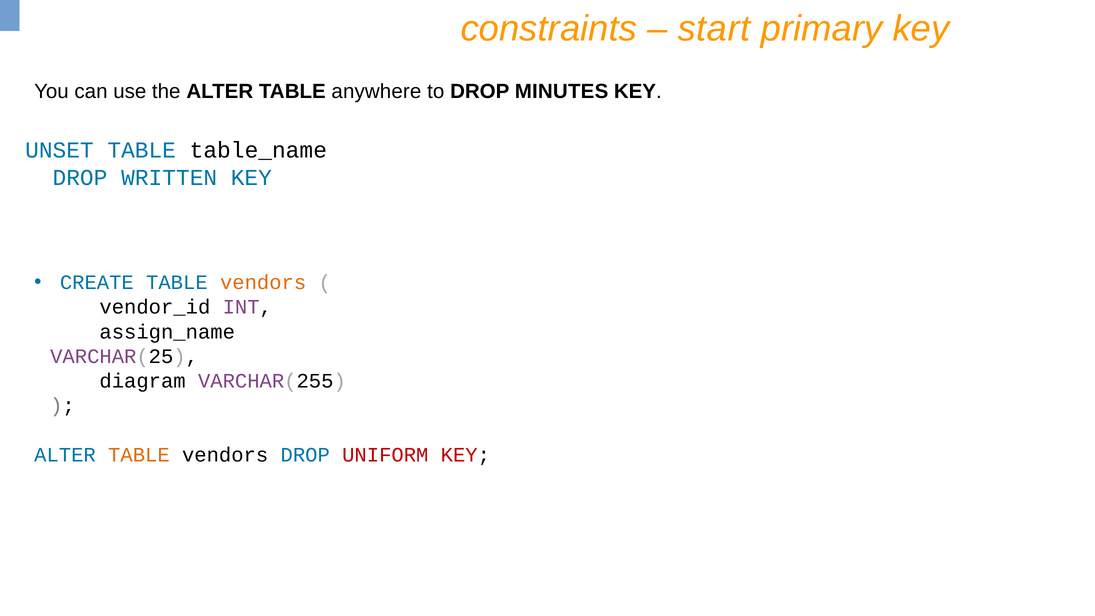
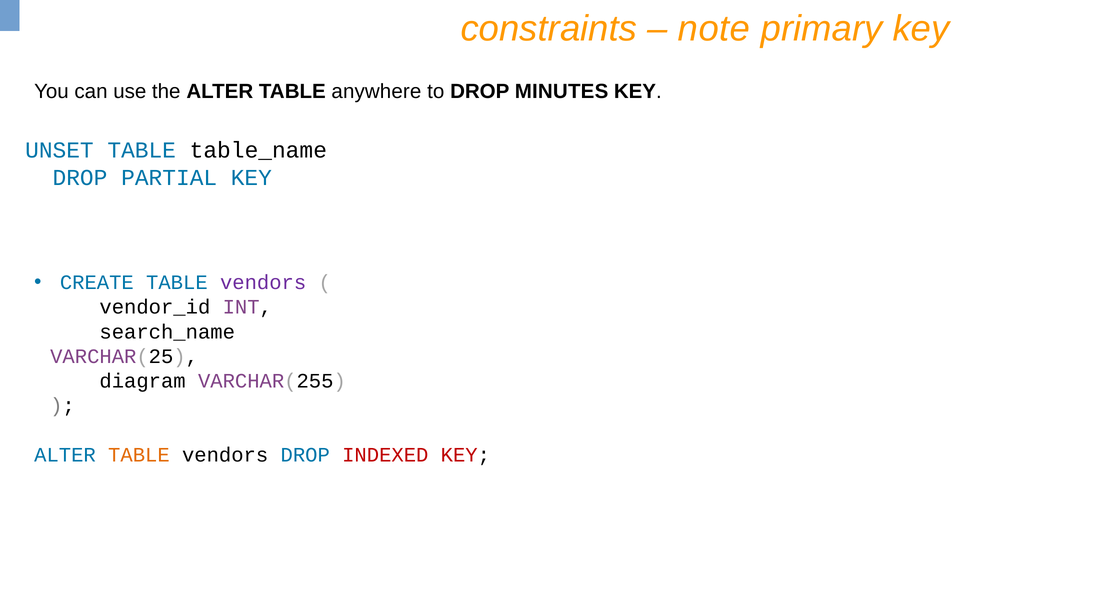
start: start -> note
WRITTEN: WRITTEN -> PARTIAL
vendors at (263, 282) colour: orange -> purple
assign_name: assign_name -> search_name
UNIFORM: UNIFORM -> INDEXED
